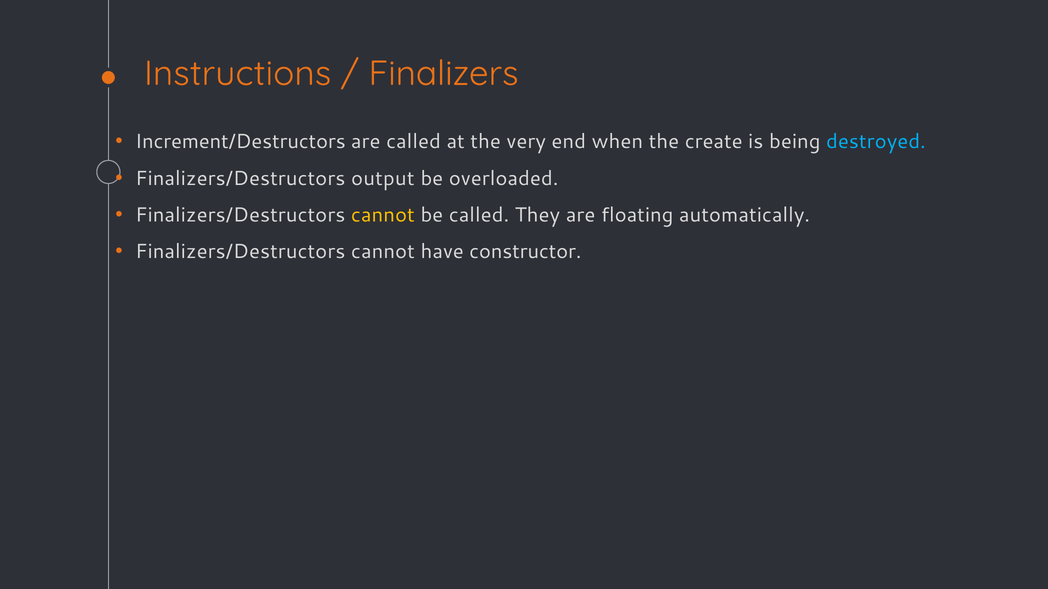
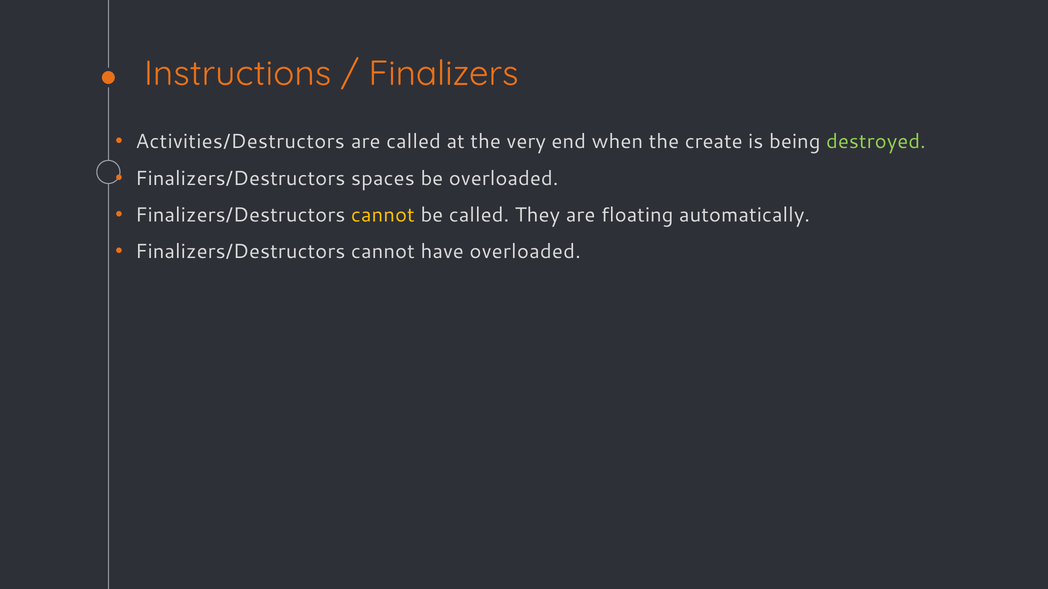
Increment/Destructors: Increment/Destructors -> Activities/Destructors
destroyed colour: light blue -> light green
output: output -> spaces
have constructor: constructor -> overloaded
